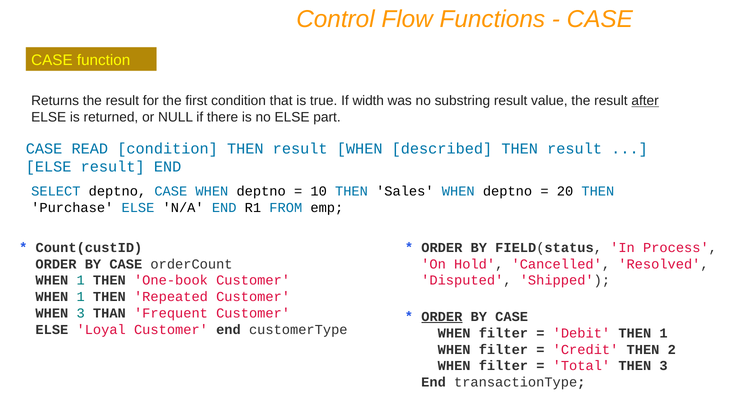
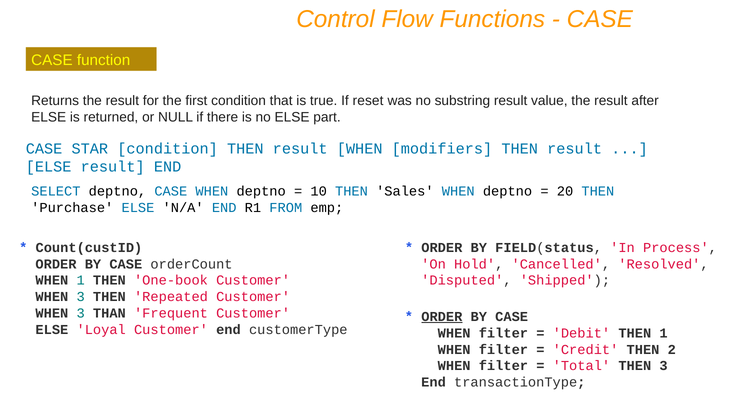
width: width -> reset
after underline: present -> none
READ: READ -> STAR
described: described -> modifiers
1 at (81, 297): 1 -> 3
